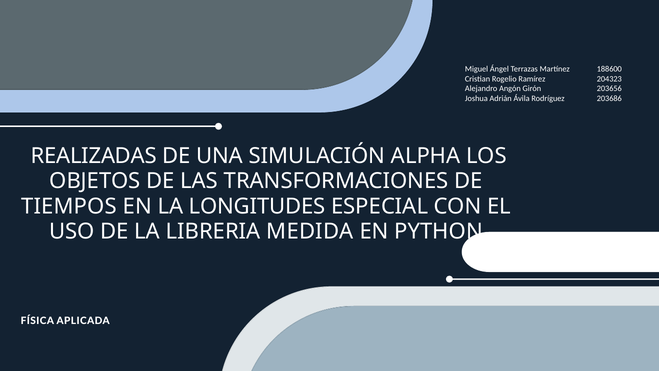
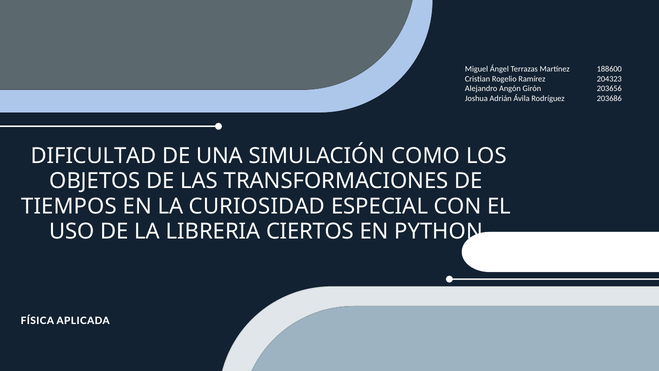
REALIZADAS: REALIZADAS -> DIFICULTAD
ALPHA: ALPHA -> COMO
LONGITUDES: LONGITUDES -> CURIOSIDAD
MEDIDA: MEDIDA -> CIERTOS
